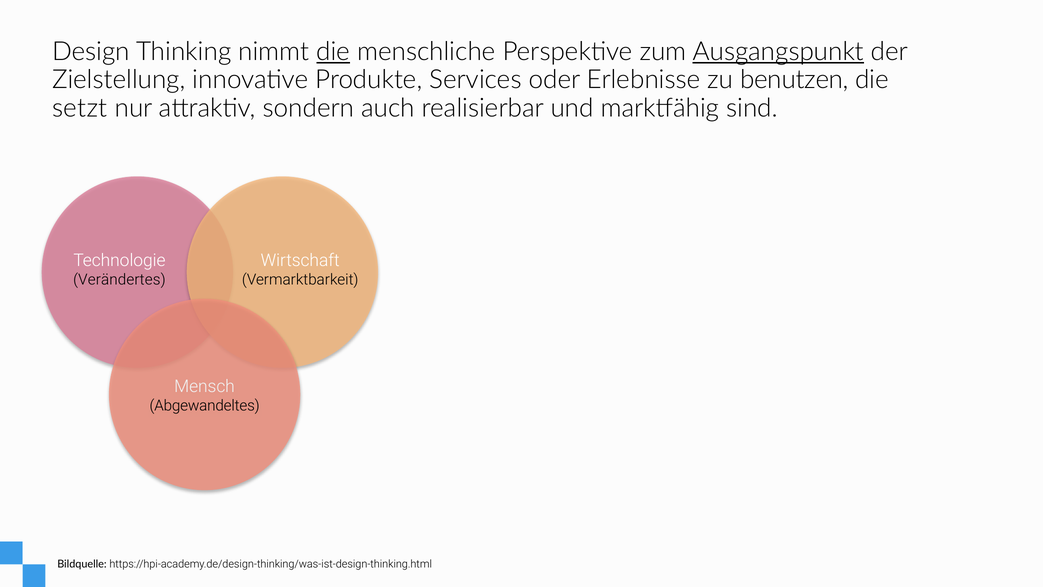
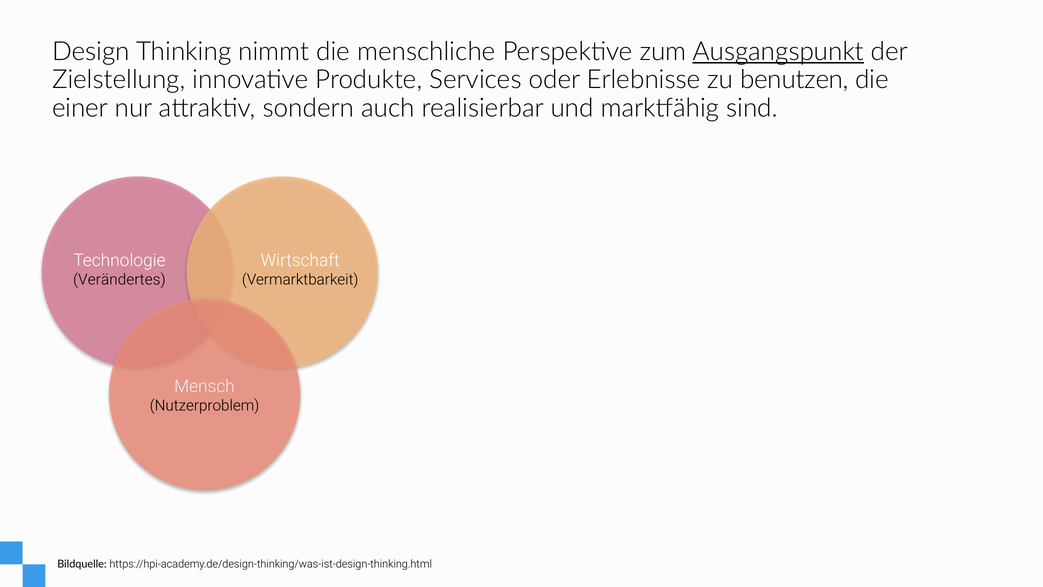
die at (333, 52) underline: present -> none
setzt: setzt -> einer
Abgewandeltes: Abgewandeltes -> Nutzerproblem
